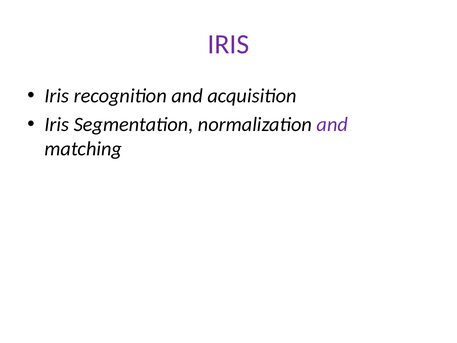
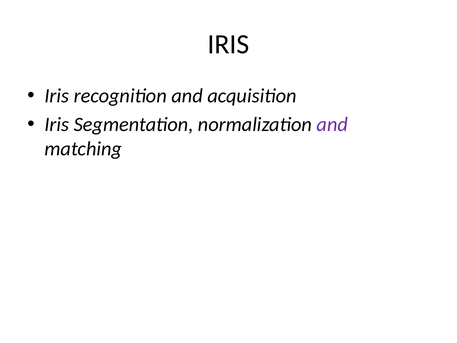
IRIS at (228, 44) colour: purple -> black
